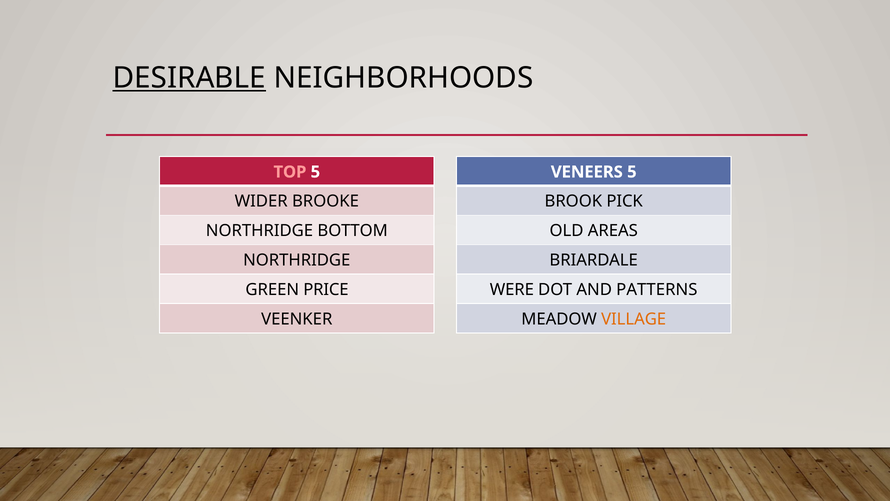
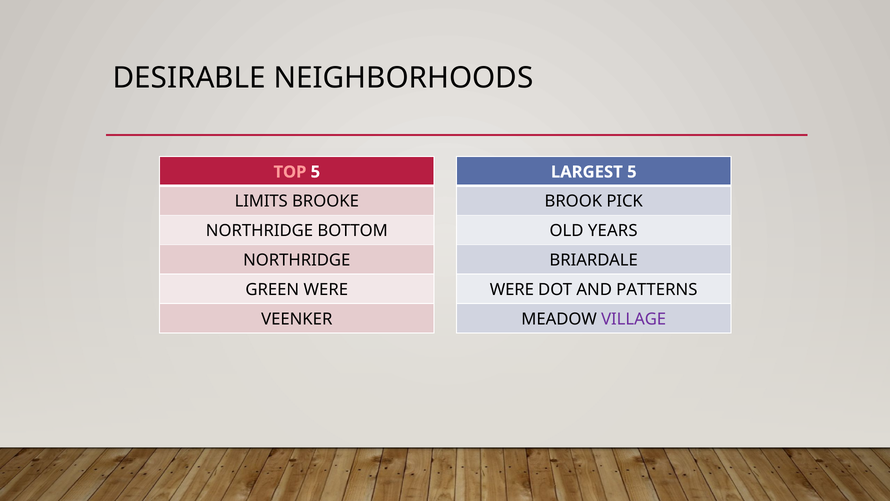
DESIRABLE underline: present -> none
VENEERS: VENEERS -> LARGEST
WIDER: WIDER -> LIMITS
AREAS: AREAS -> YEARS
GREEN PRICE: PRICE -> WERE
VILLAGE colour: orange -> purple
